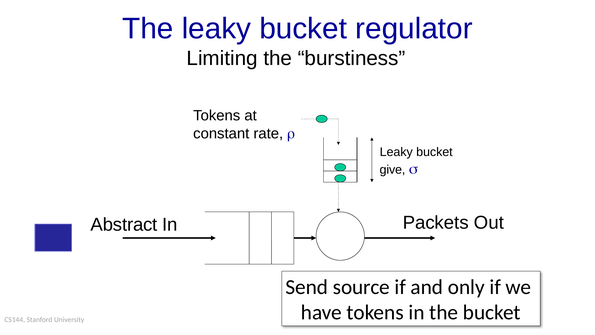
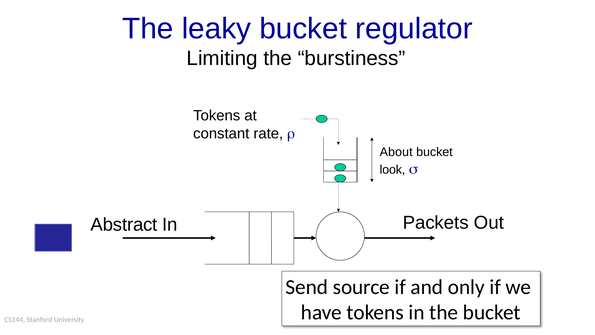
Leaky at (396, 152): Leaky -> About
give: give -> look
